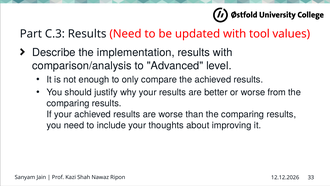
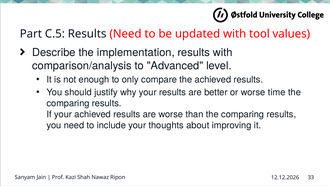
C.3: C.3 -> C.5
from: from -> time
